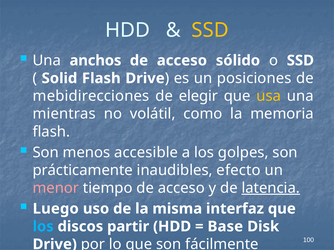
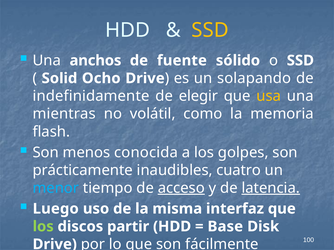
acceso at (182, 61): acceso -> fuente
Solid Flash: Flash -> Ocho
posiciones: posiciones -> solapando
mebidirecciones: mebidirecciones -> indefinidamente
accesible: accesible -> conocida
efecto: efecto -> cuatro
menor colour: pink -> light blue
acceso at (181, 188) underline: none -> present
los at (43, 227) colour: light blue -> light green
